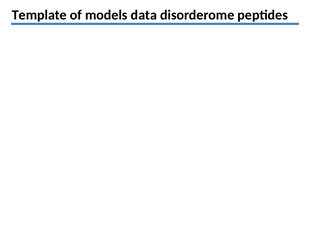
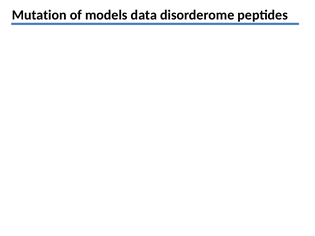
Template: Template -> Mutation
